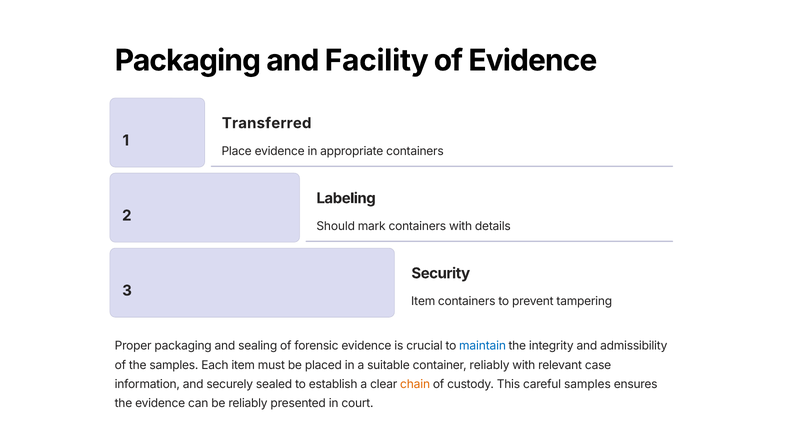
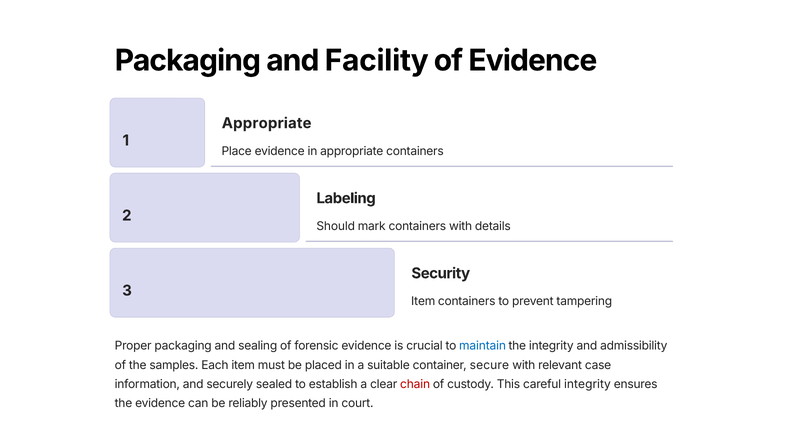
Transferred at (267, 123): Transferred -> Appropriate
container reliably: reliably -> secure
chain colour: orange -> red
careful samples: samples -> integrity
